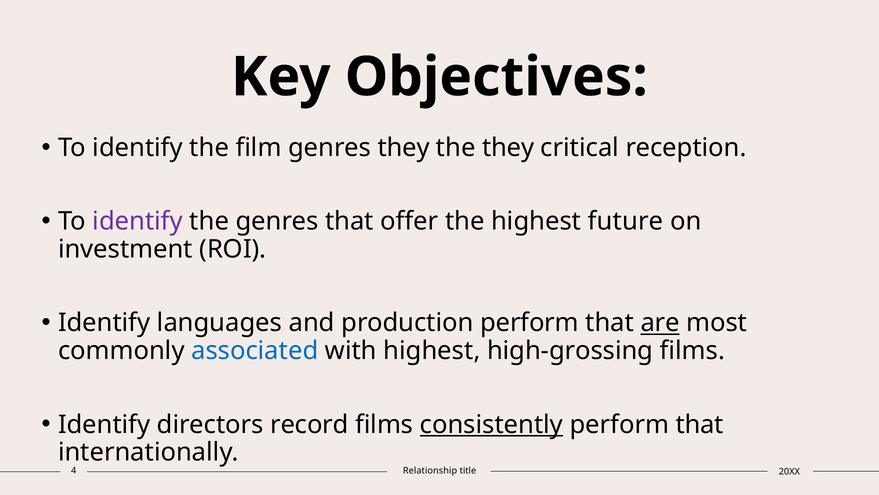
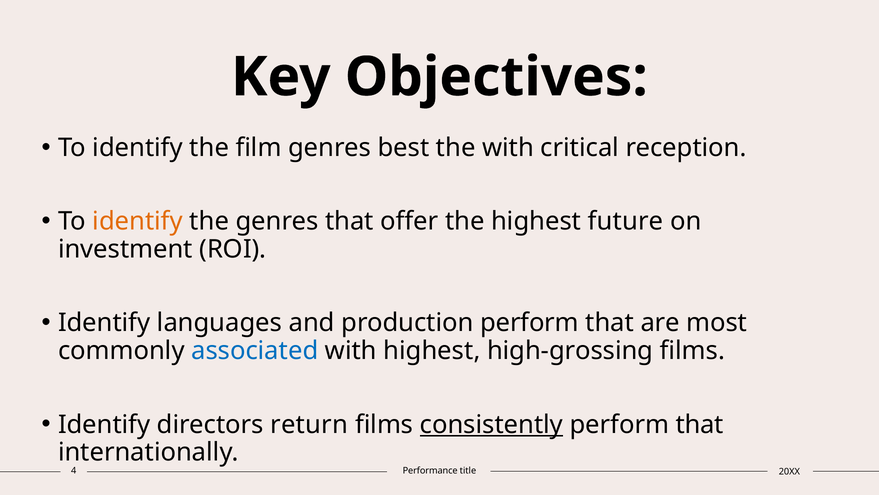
genres they: they -> best
the they: they -> with
identify at (138, 221) colour: purple -> orange
are underline: present -> none
record: record -> return
Relationship: Relationship -> Performance
